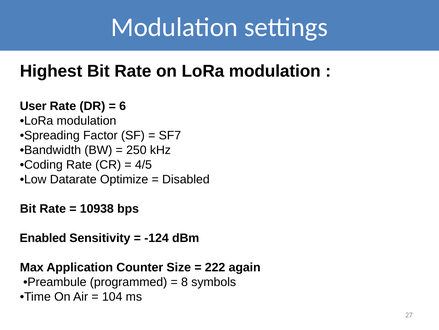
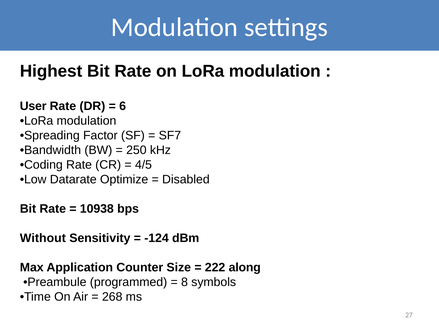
Enabled: Enabled -> Without
again: again -> along
104: 104 -> 268
